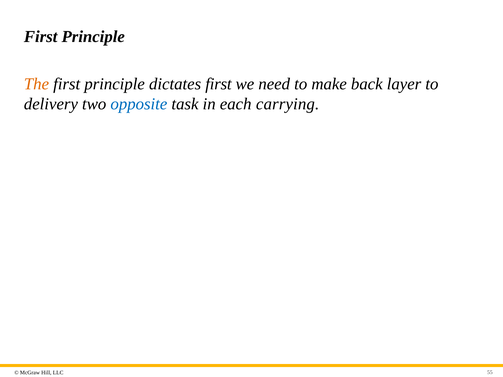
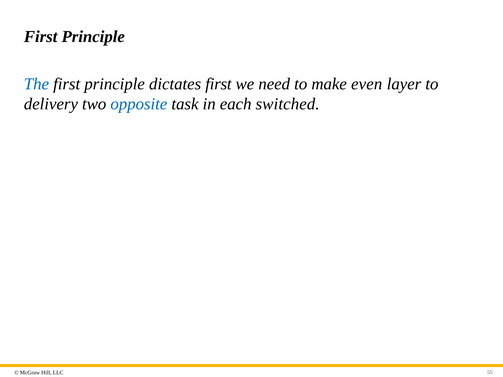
The colour: orange -> blue
back: back -> even
carrying: carrying -> switched
